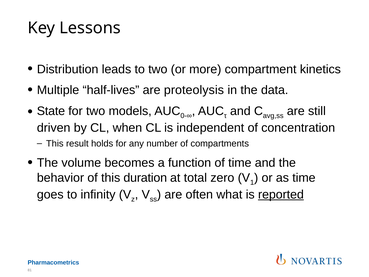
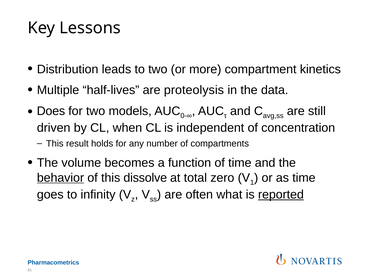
State: State -> Does
behavior underline: none -> present
duration: duration -> dissolve
